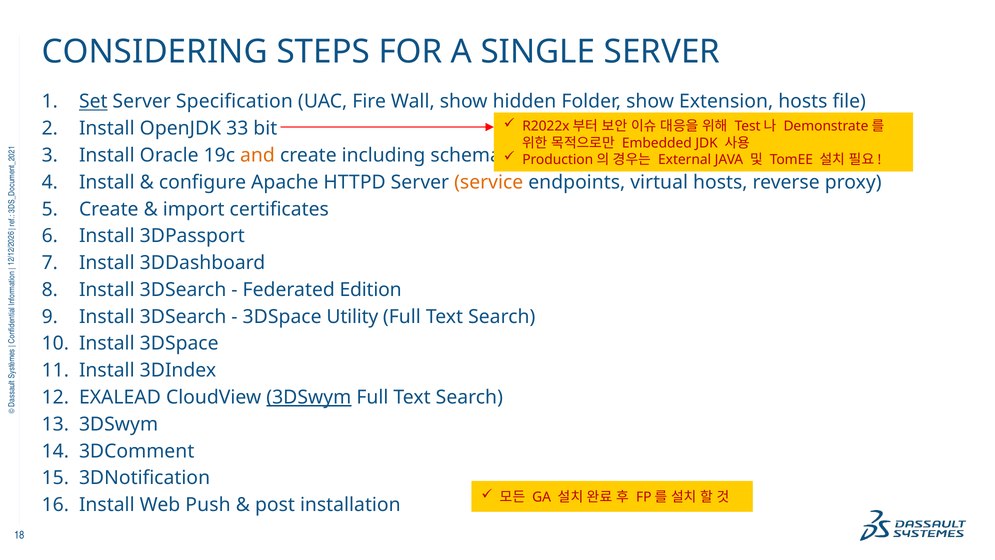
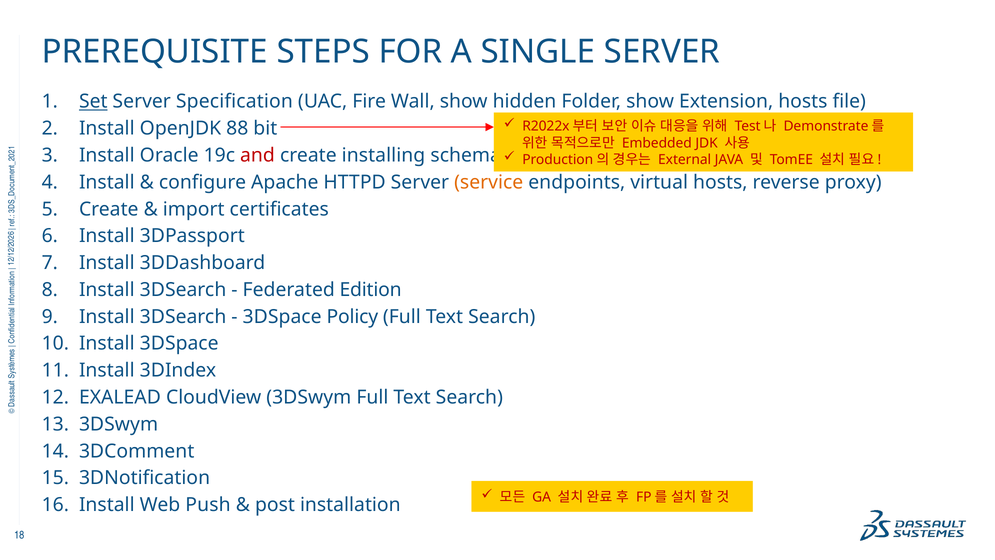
CONSIDERING: CONSIDERING -> PREREQUISITE
33: 33 -> 88
and colour: orange -> red
including: including -> installing
Utility: Utility -> Policy
3DSwym at (309, 397) underline: present -> none
